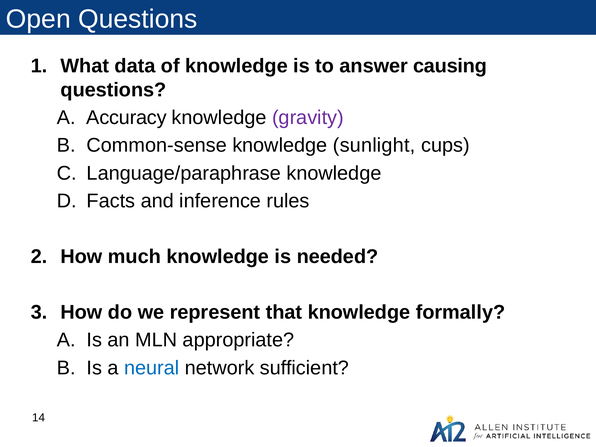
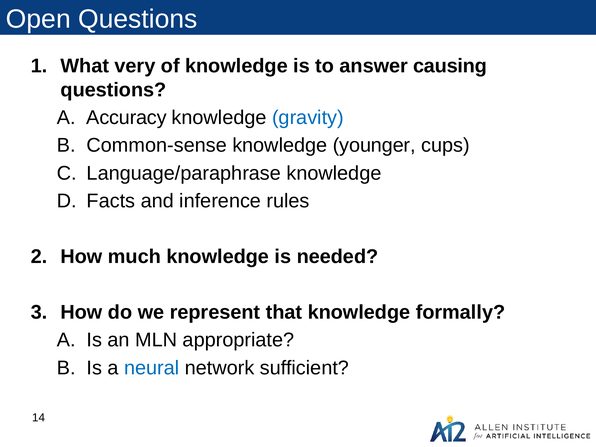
data: data -> very
gravity colour: purple -> blue
sunlight: sunlight -> younger
